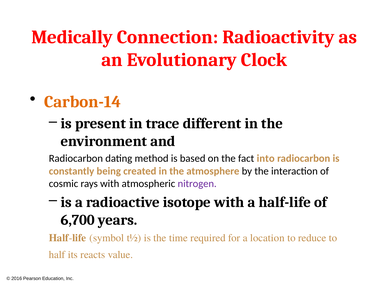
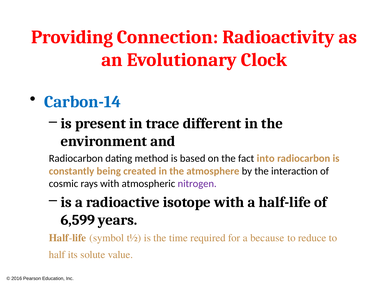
Medically: Medically -> Providing
Carbon-14 colour: orange -> blue
6,700: 6,700 -> 6,599
location: location -> because
reacts: reacts -> solute
